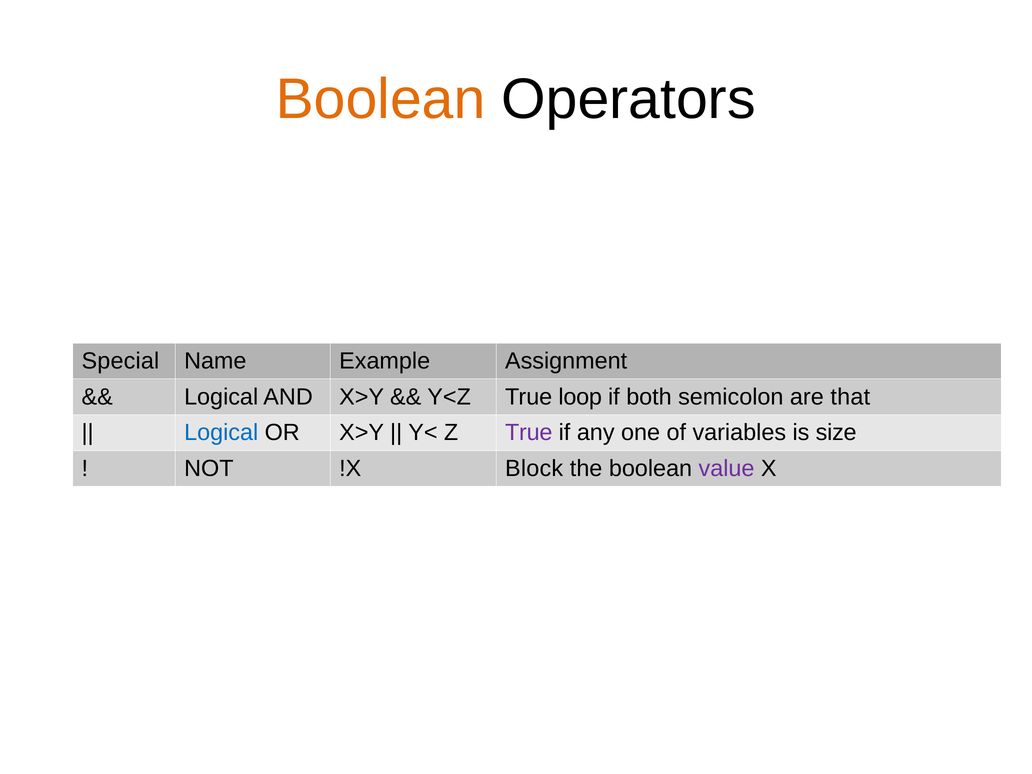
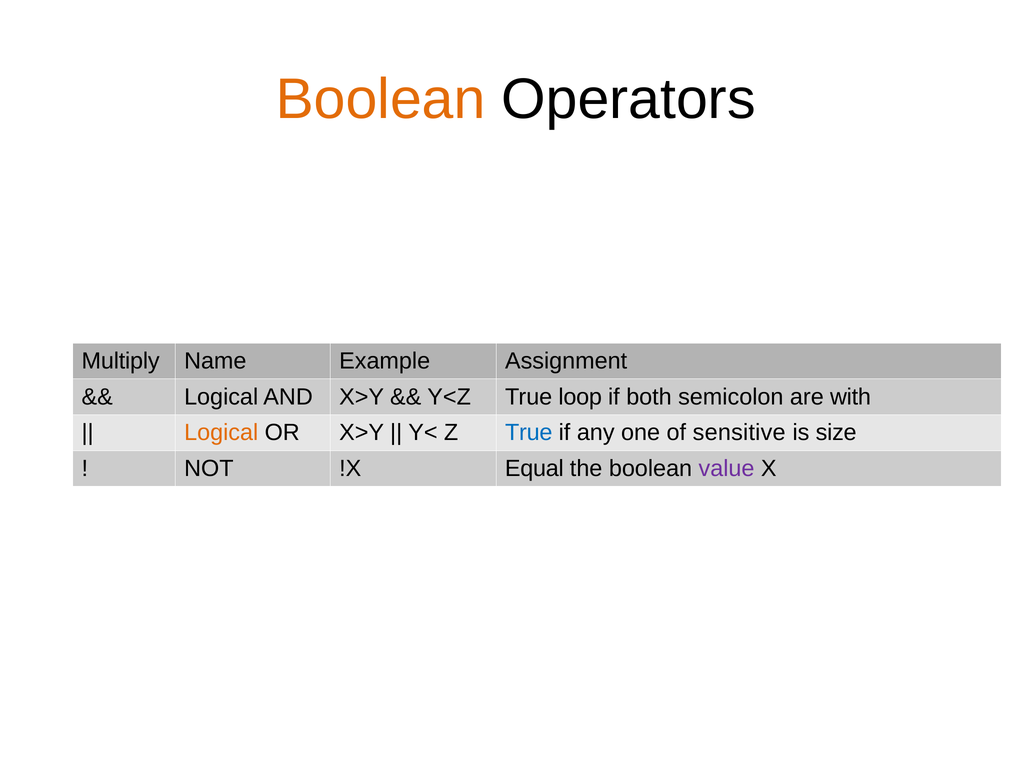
Special: Special -> Multiply
that: that -> with
Logical at (221, 433) colour: blue -> orange
True at (529, 433) colour: purple -> blue
variables: variables -> sensitive
Block: Block -> Equal
